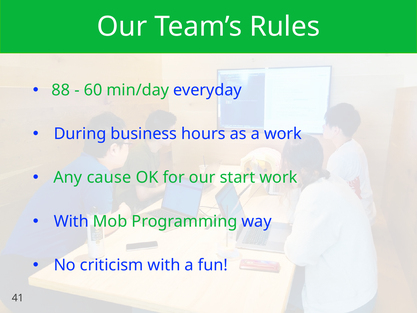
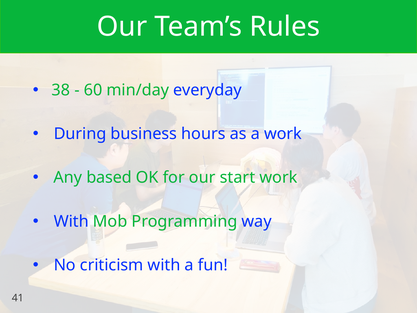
88: 88 -> 38
cause: cause -> based
